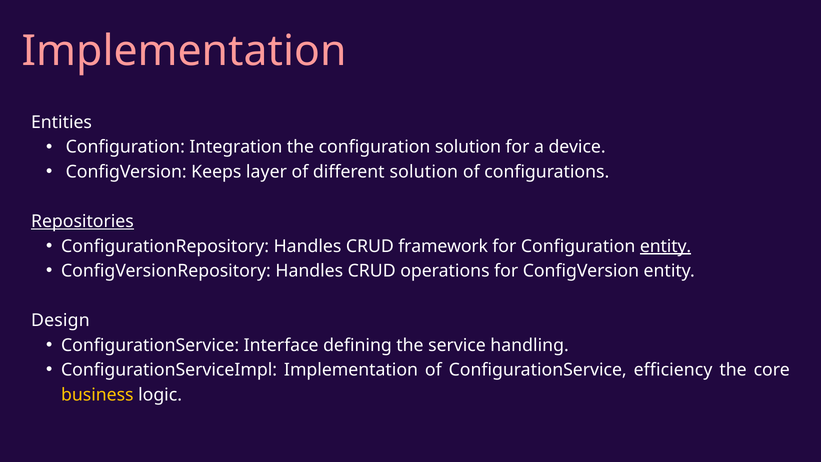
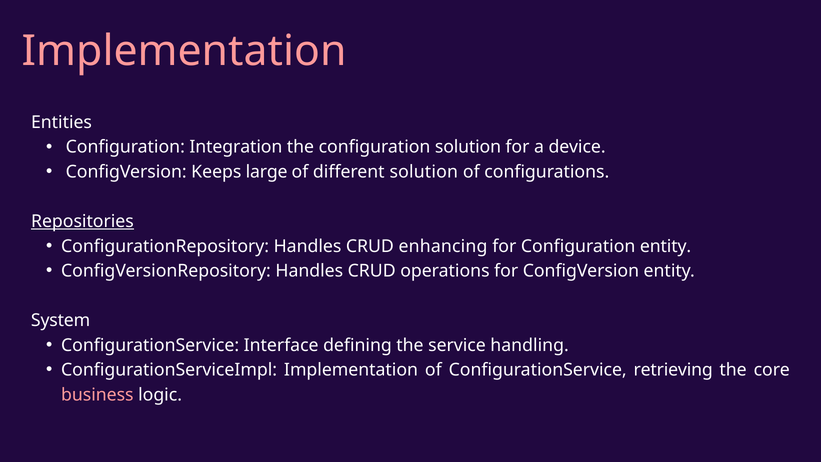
layer: layer -> large
framework: framework -> enhancing
entity at (666, 246) underline: present -> none
Design: Design -> System
efficiency: efficiency -> retrieving
business colour: yellow -> pink
